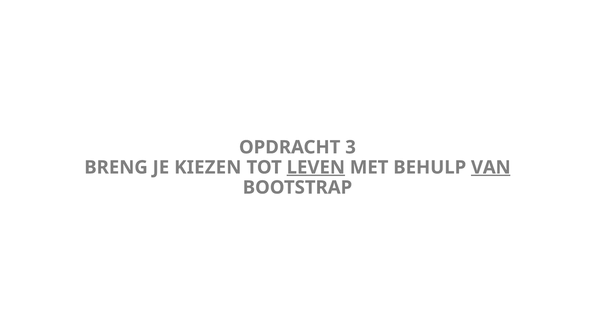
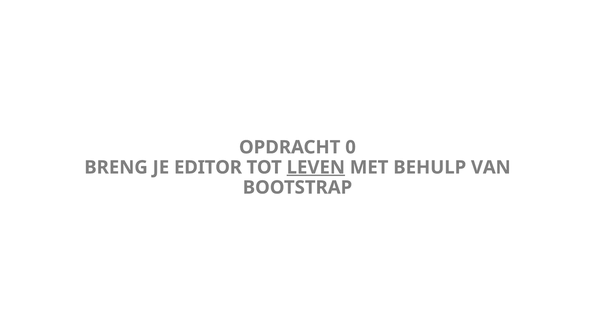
3: 3 -> 0
KIEZEN: KIEZEN -> EDITOR
VAN underline: present -> none
